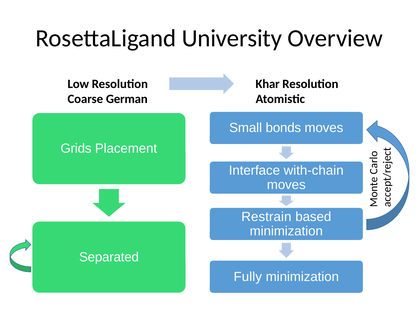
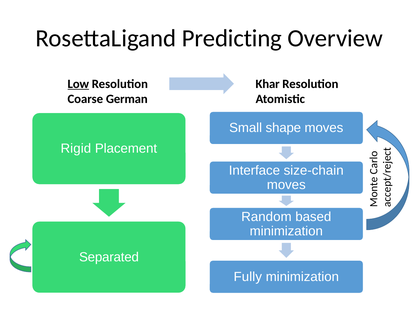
University: University -> Predicting
Low underline: none -> present
bonds: bonds -> shape
Grids: Grids -> Rigid
with-chain: with-chain -> size-chain
Restrain: Restrain -> Random
